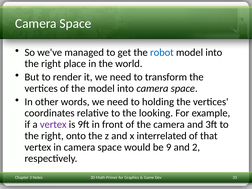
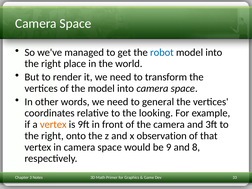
holding: holding -> general
vertex at (53, 124) colour: purple -> orange
interrelated: interrelated -> observation
2: 2 -> 8
